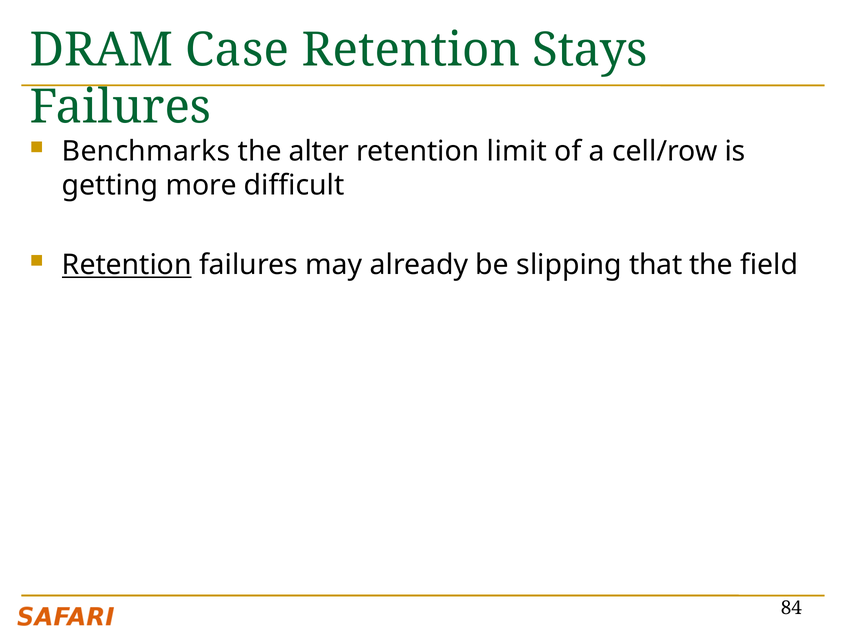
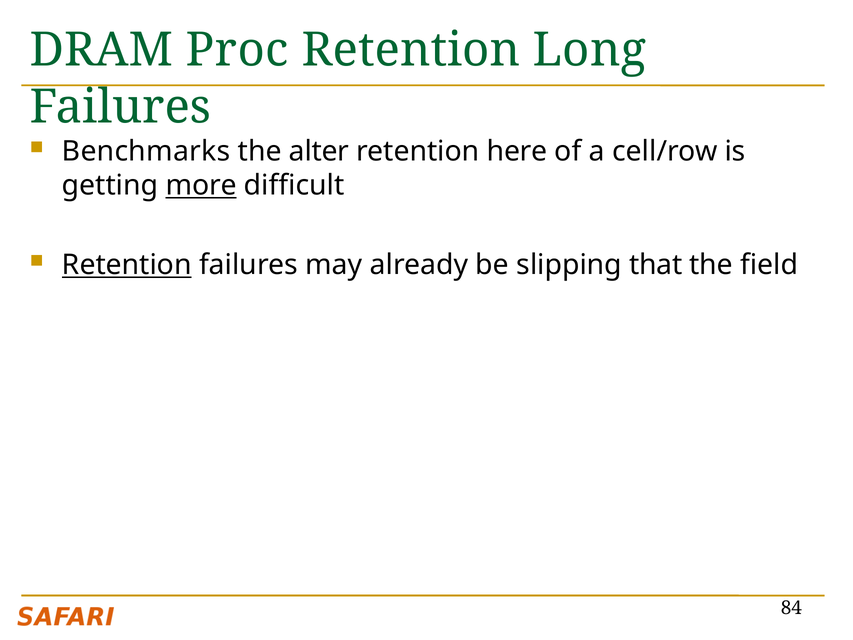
Case: Case -> Proc
Stays: Stays -> Long
limit: limit -> here
more underline: none -> present
